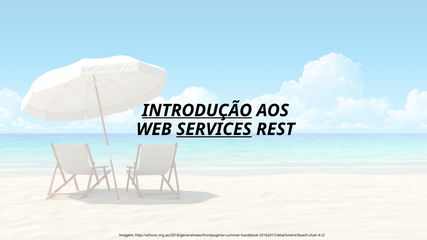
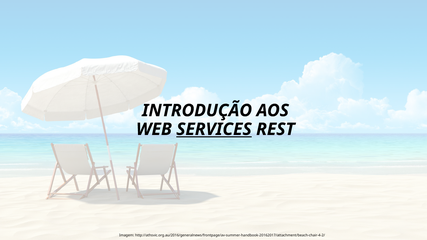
INTRODUÇÃO underline: present -> none
